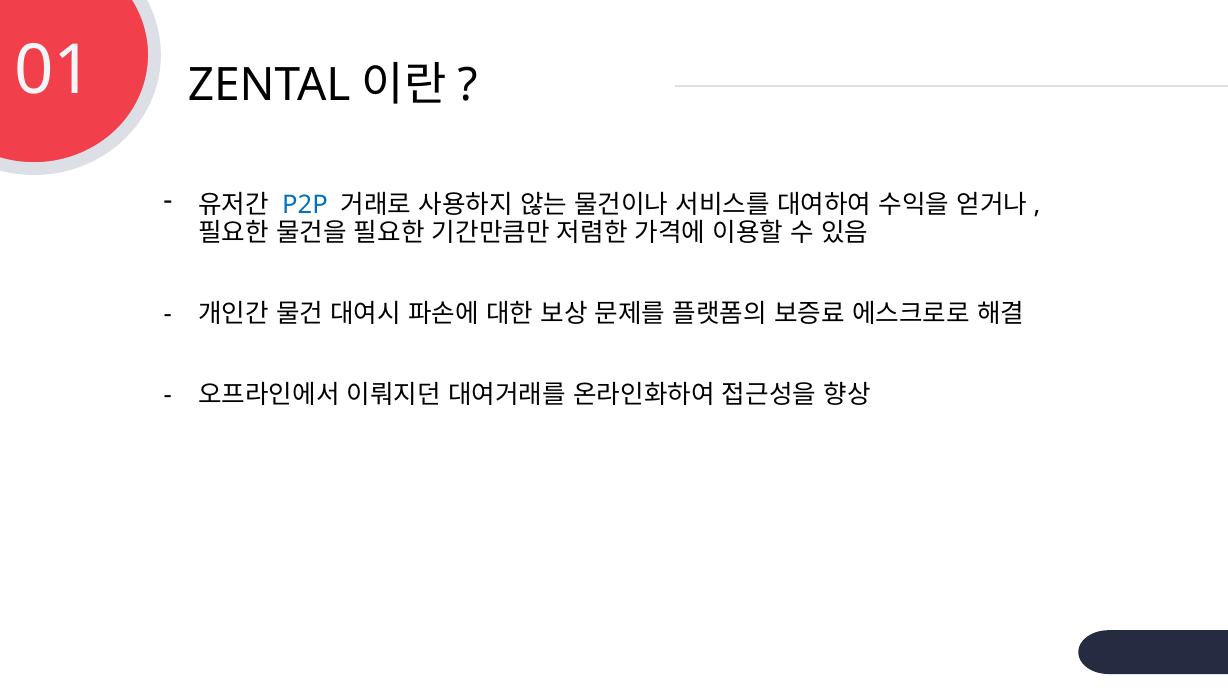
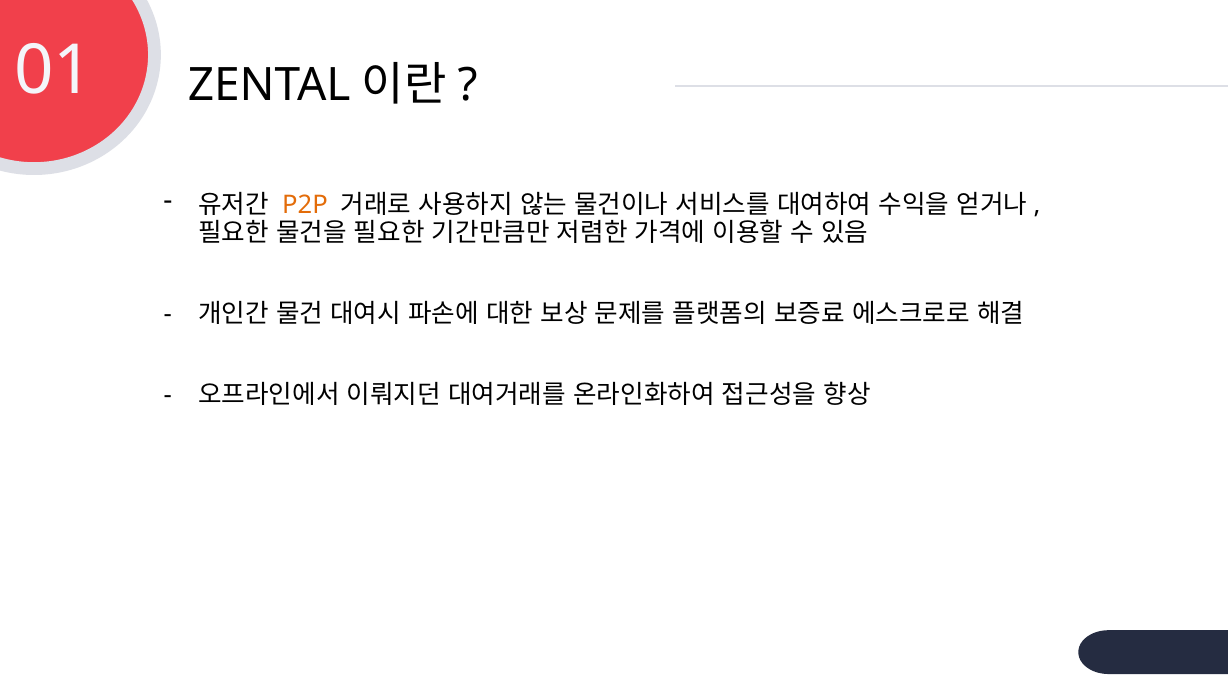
P2P colour: blue -> orange
